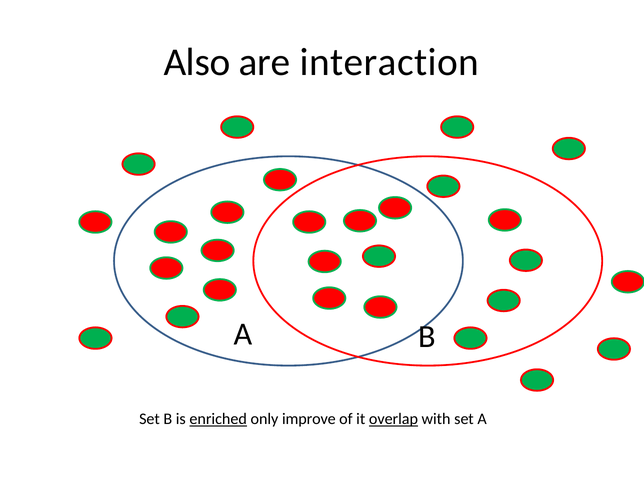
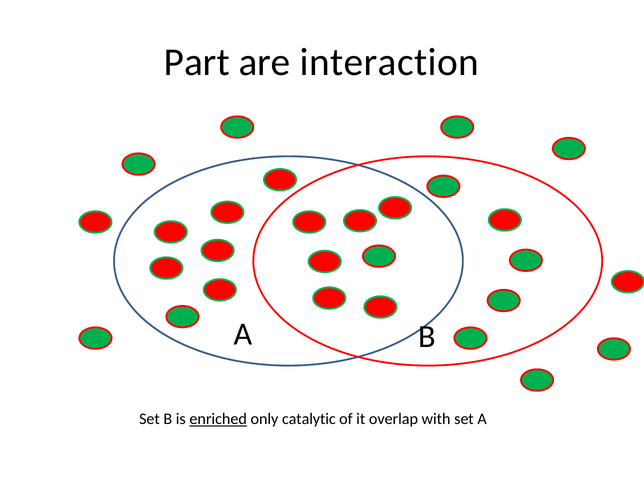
Also: Also -> Part
improve: improve -> catalytic
overlap underline: present -> none
